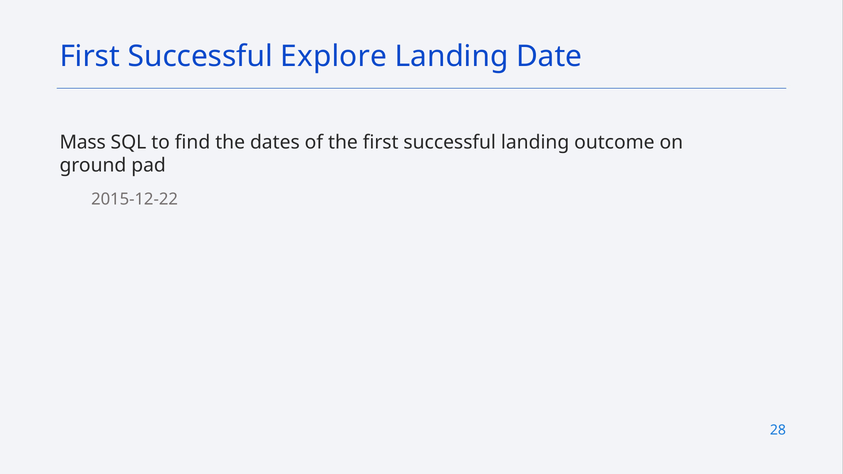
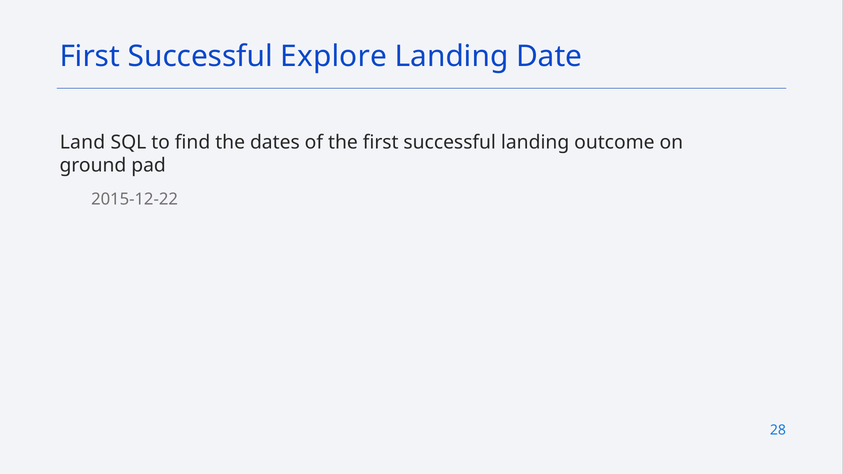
Mass: Mass -> Land
